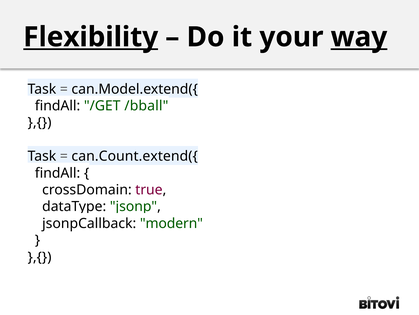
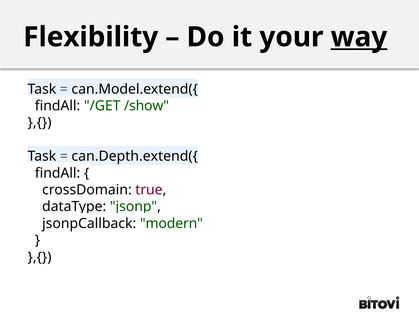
Flexibility underline: present -> none
/bball: /bball -> /show
can.Count.extend({: can.Count.extend({ -> can.Depth.extend({
